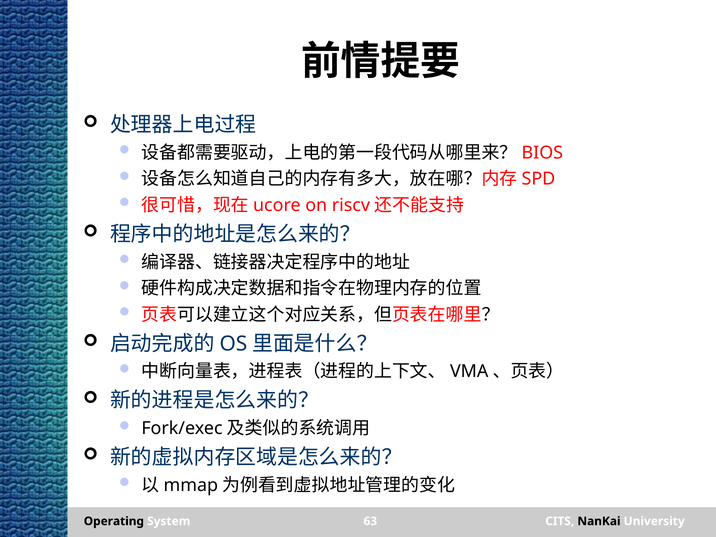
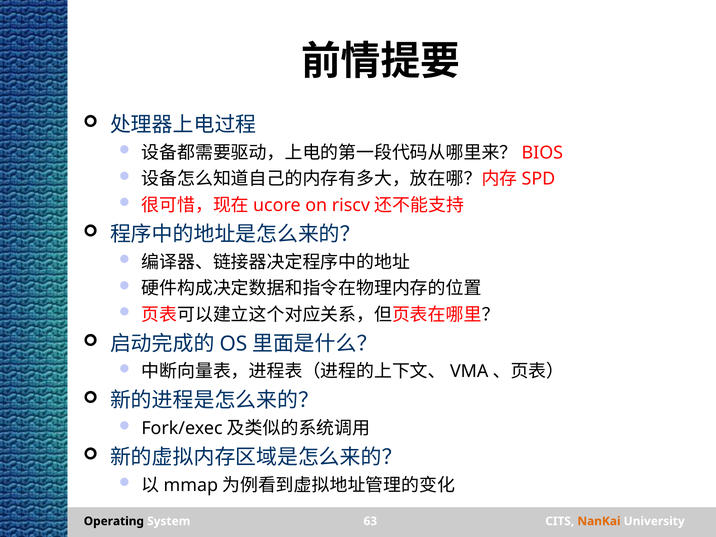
NanKai colour: black -> orange
